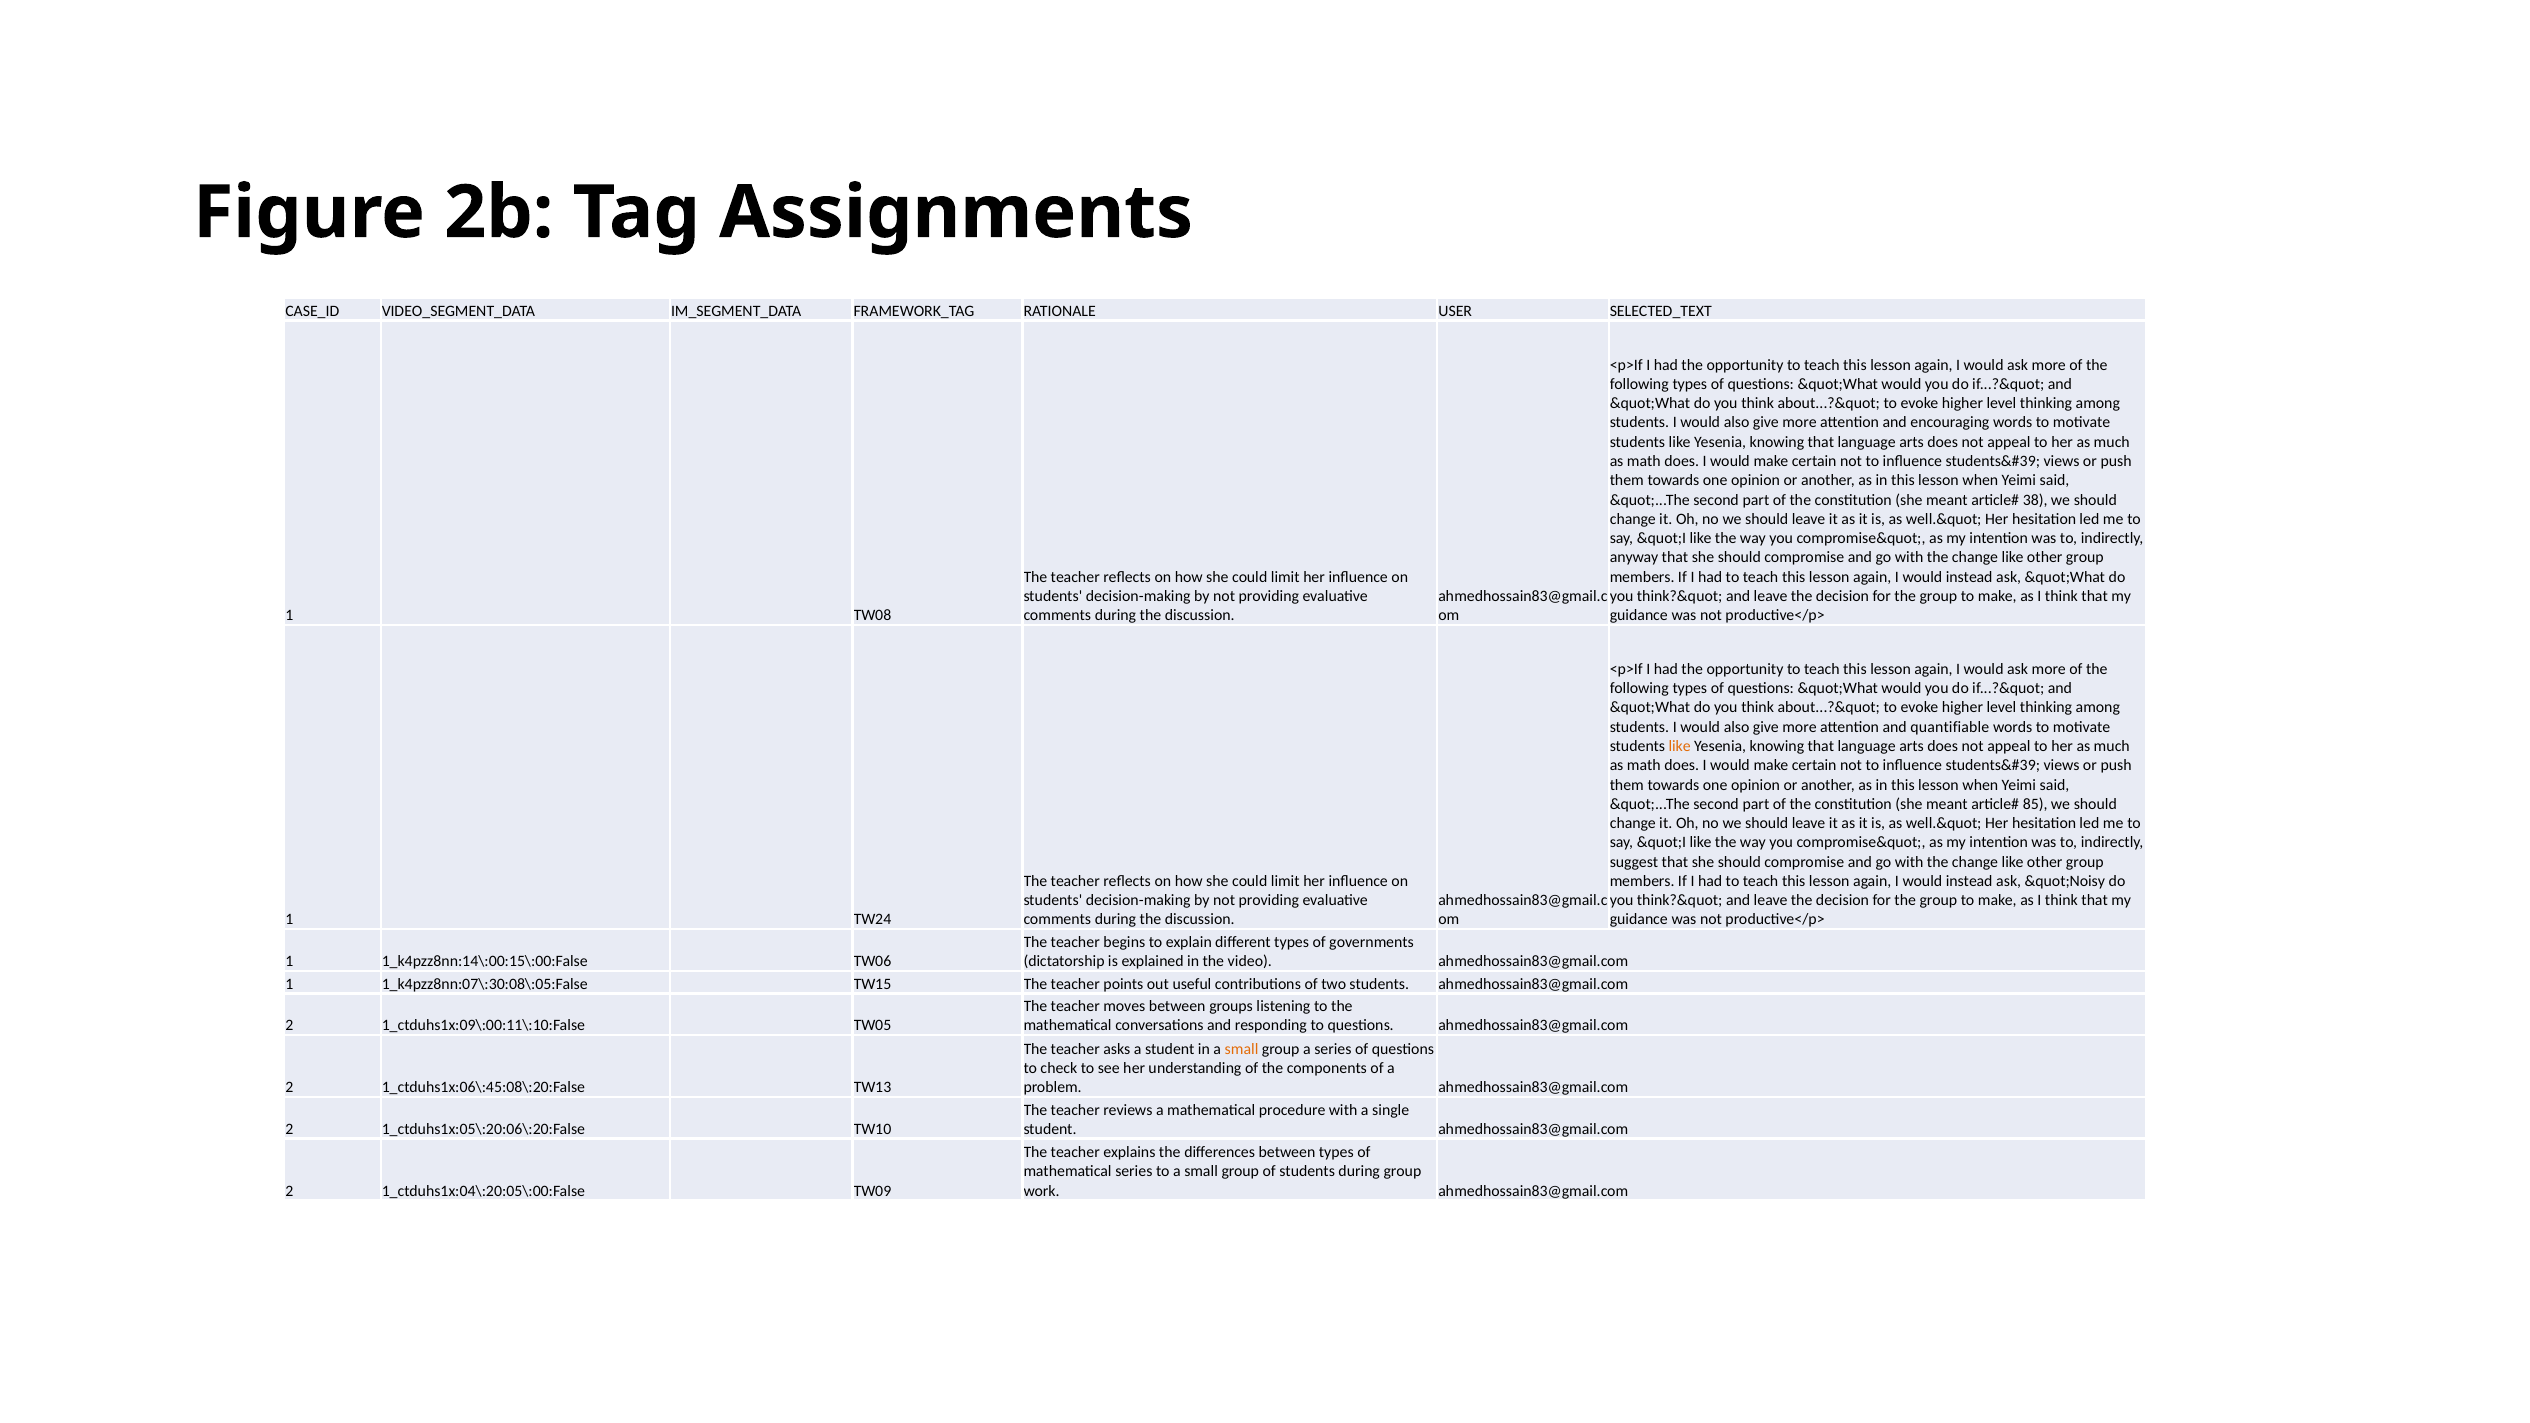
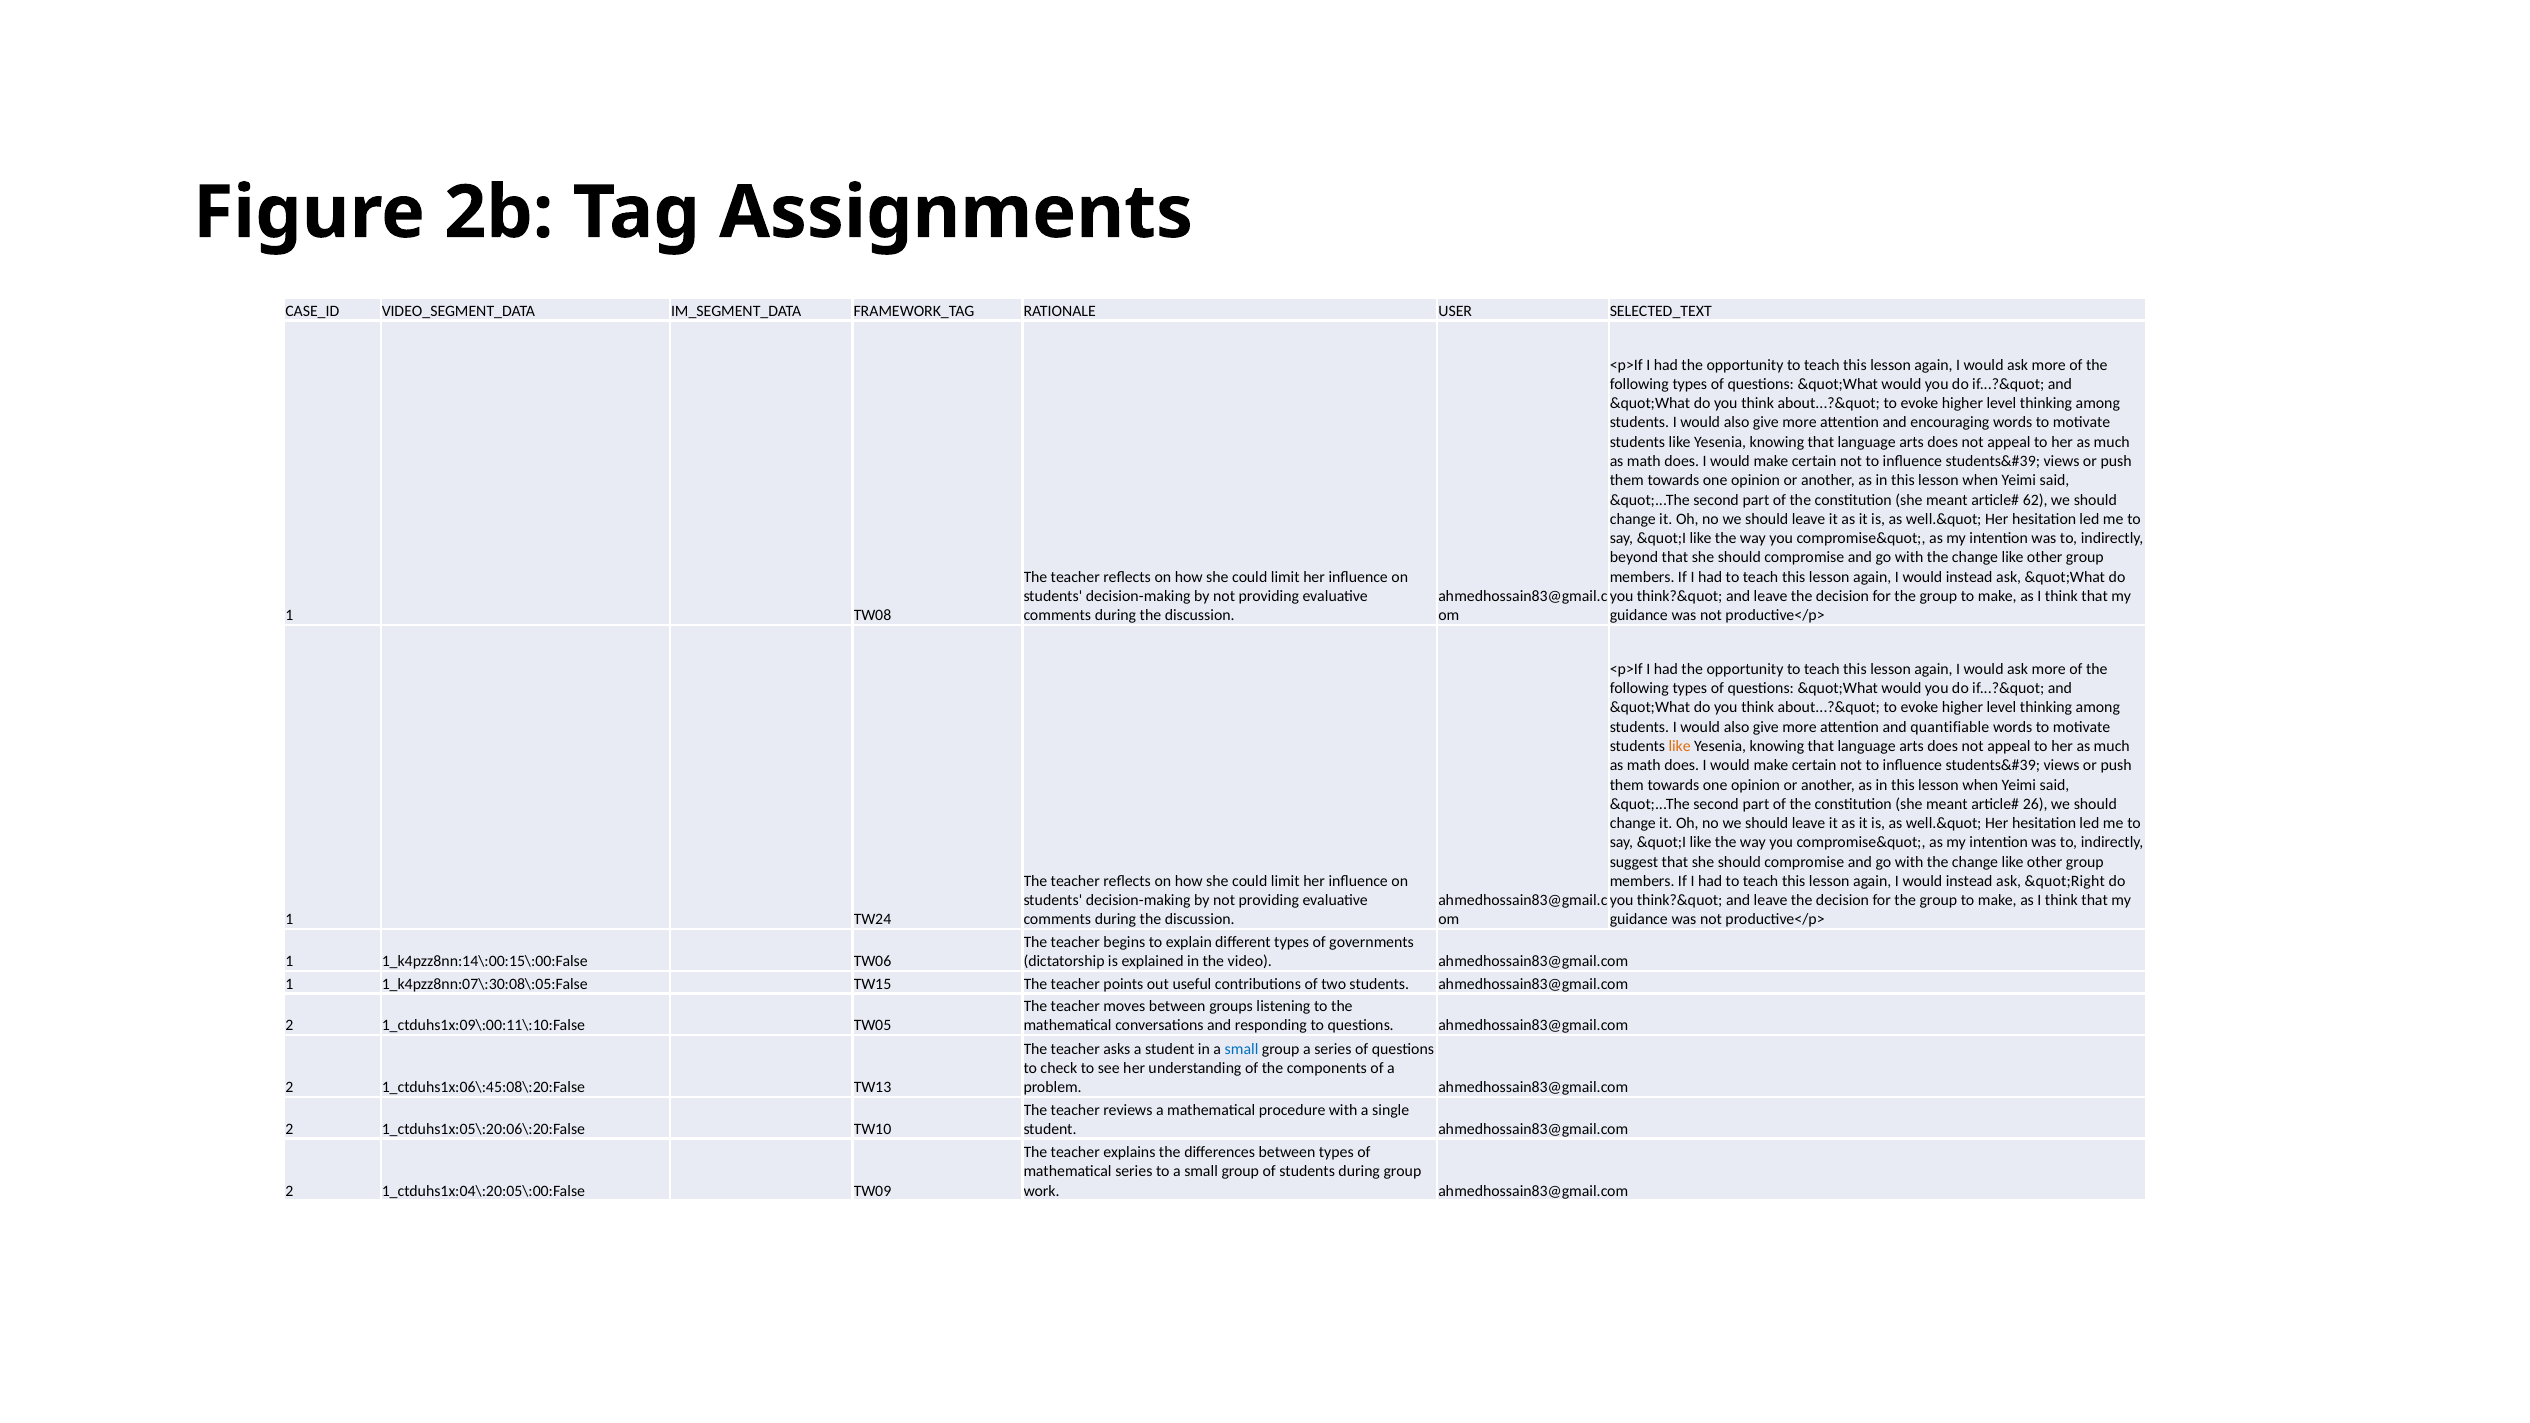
38: 38 -> 62
anyway: anyway -> beyond
85: 85 -> 26
&quot;Noisy: &quot;Noisy -> &quot;Right
small at (1242, 1049) colour: orange -> blue
